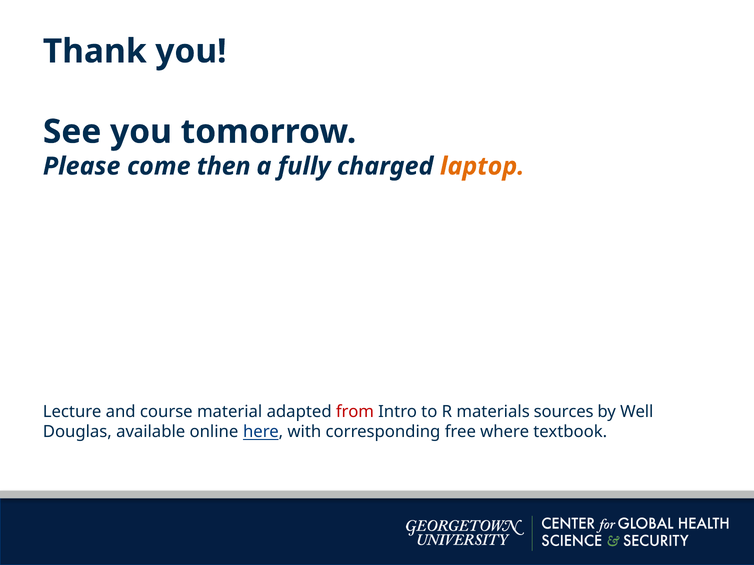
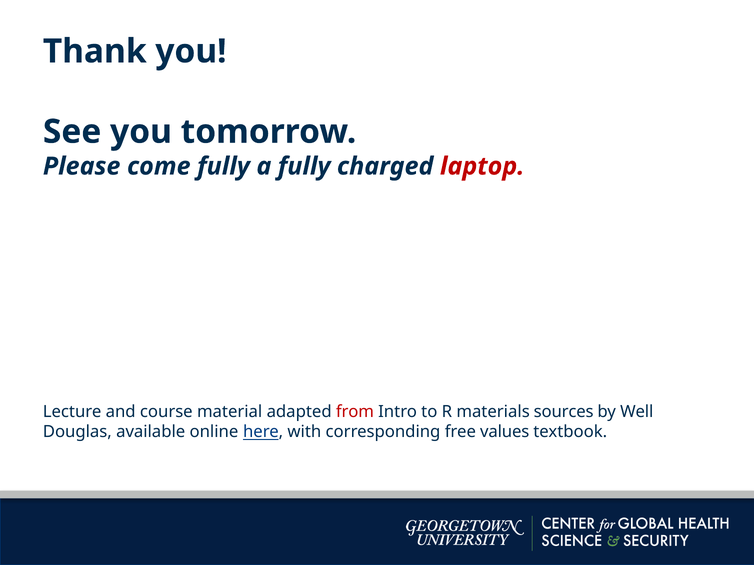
come then: then -> fully
laptop colour: orange -> red
where: where -> values
